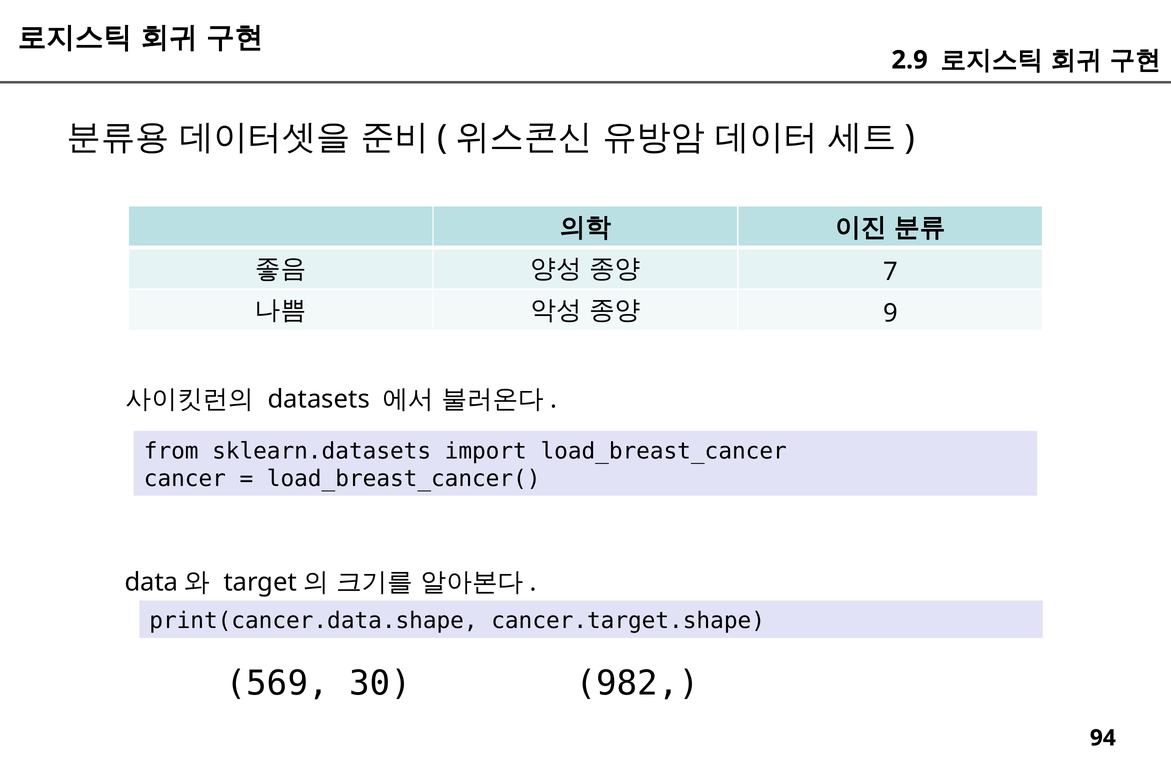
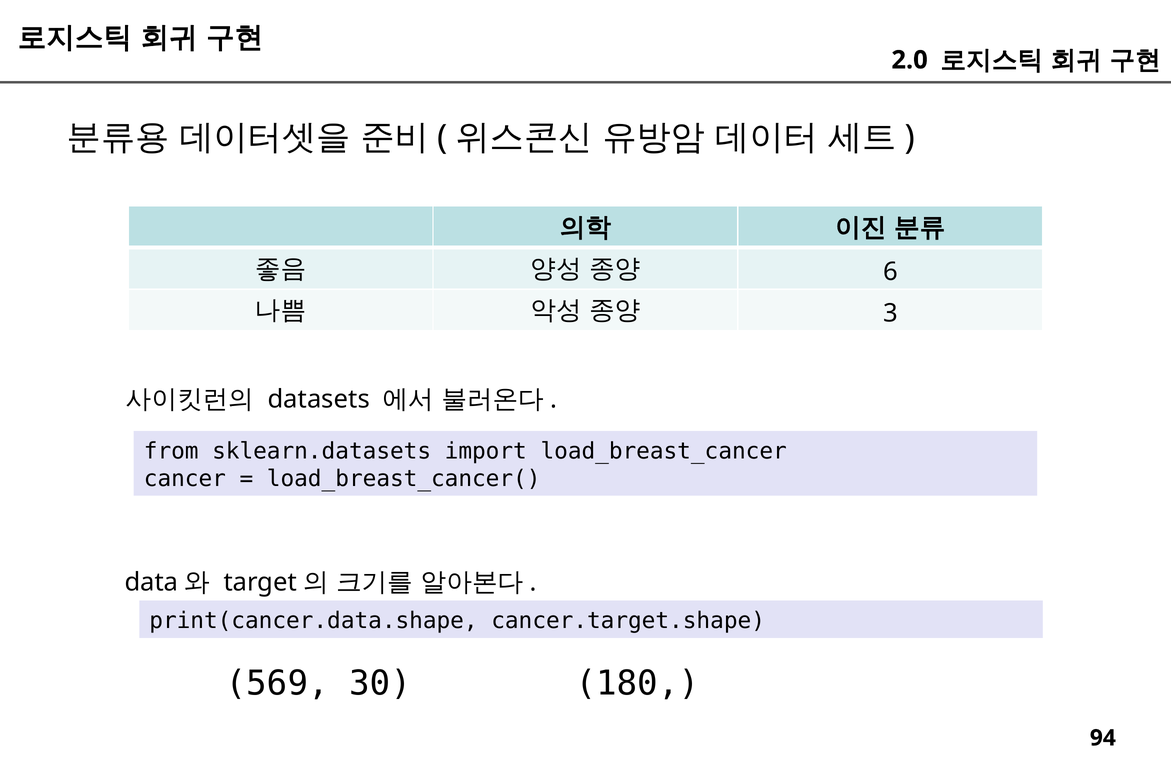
2.9: 2.9 -> 2.0
7: 7 -> 6
9: 9 -> 3
982: 982 -> 180
